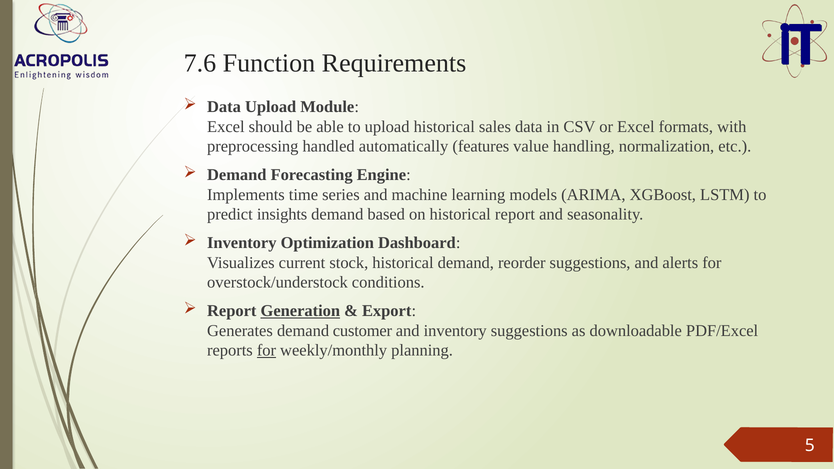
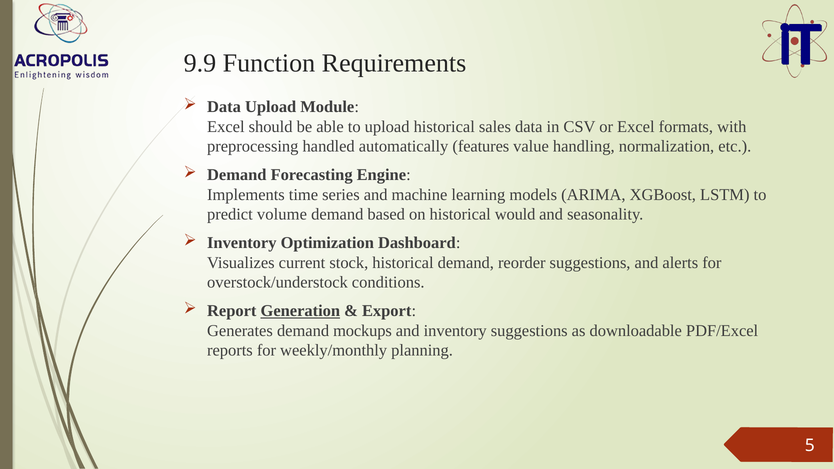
7.6: 7.6 -> 9.9
insights: insights -> volume
historical report: report -> would
customer: customer -> mockups
for at (266, 351) underline: present -> none
